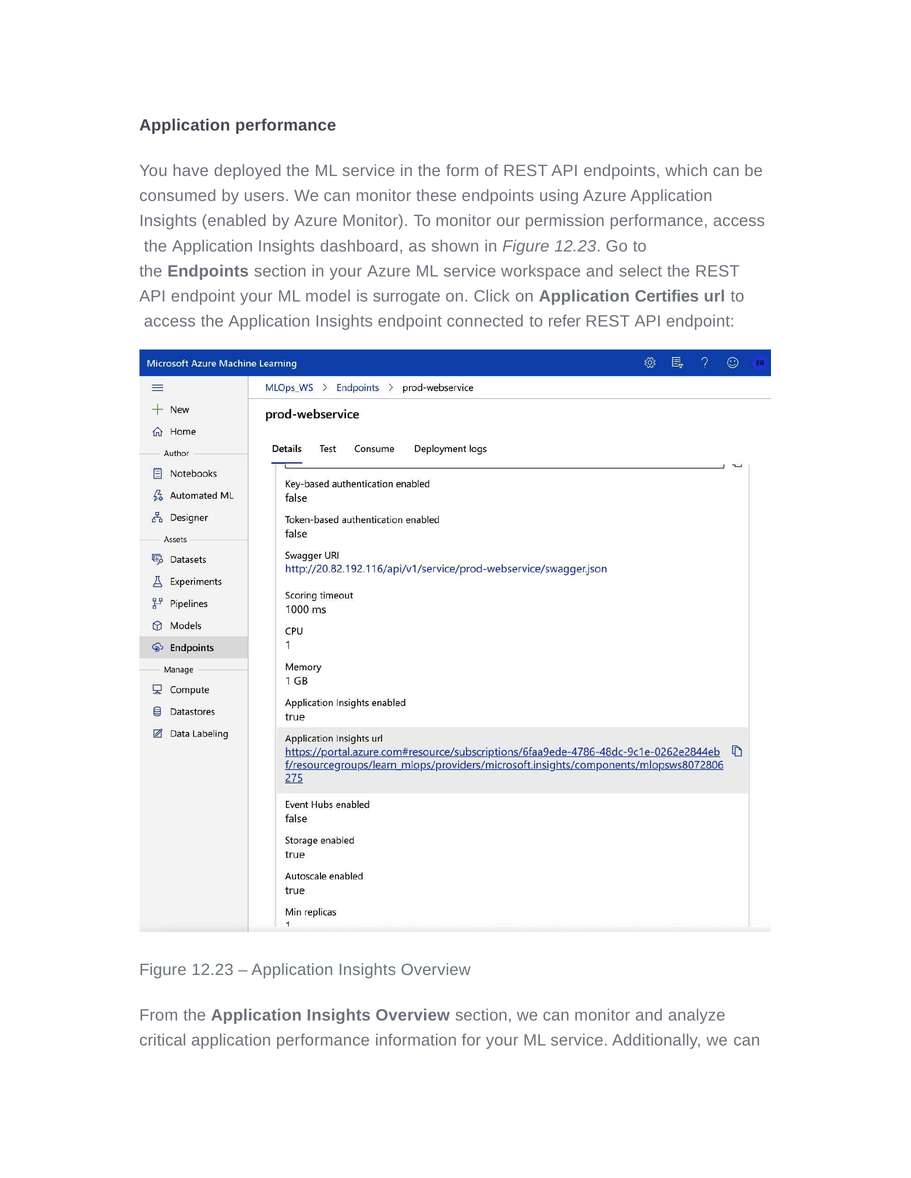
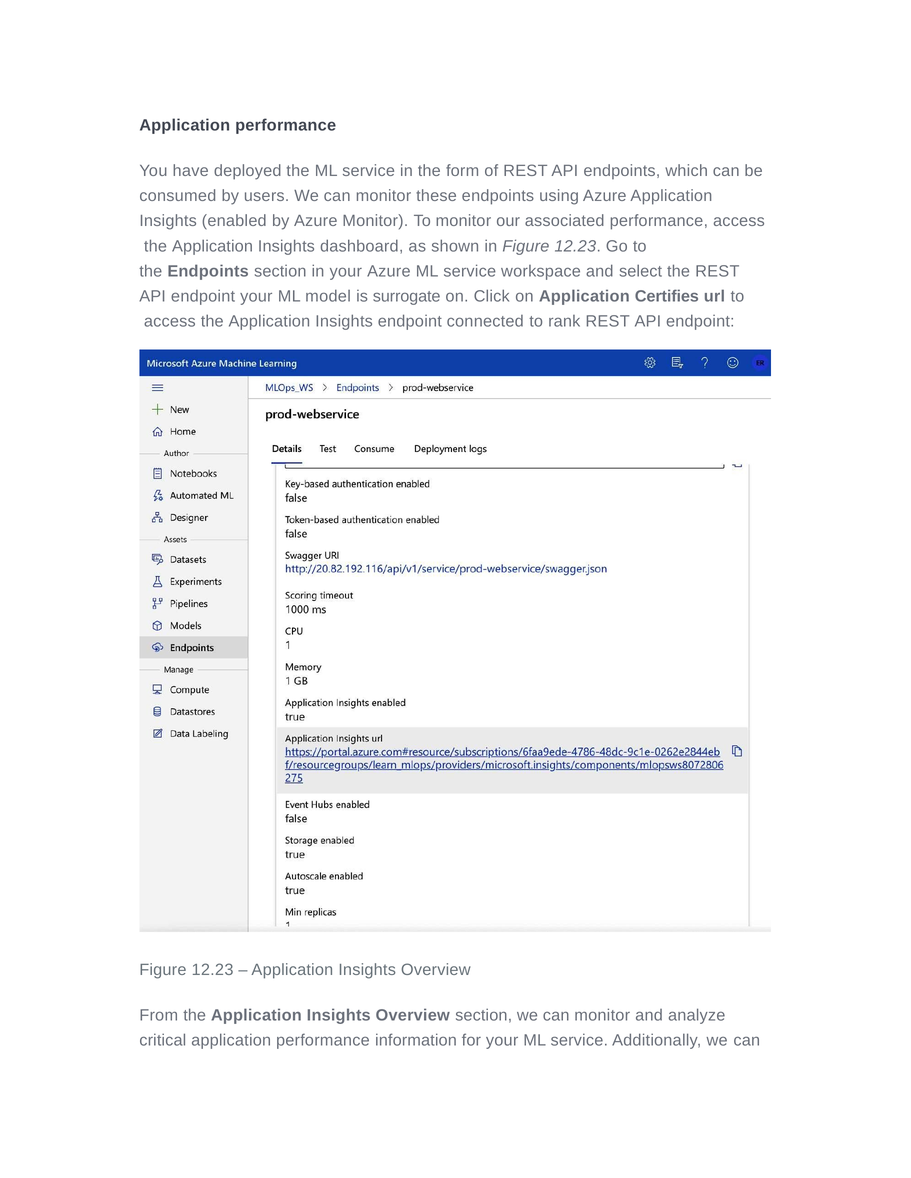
permission: permission -> associated
refer: refer -> rank
